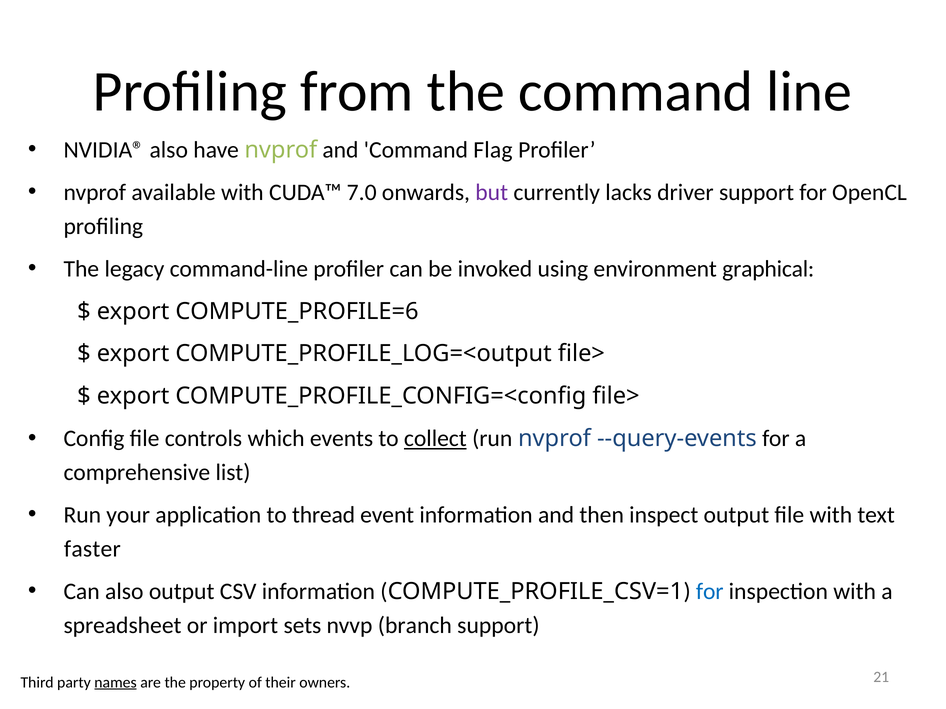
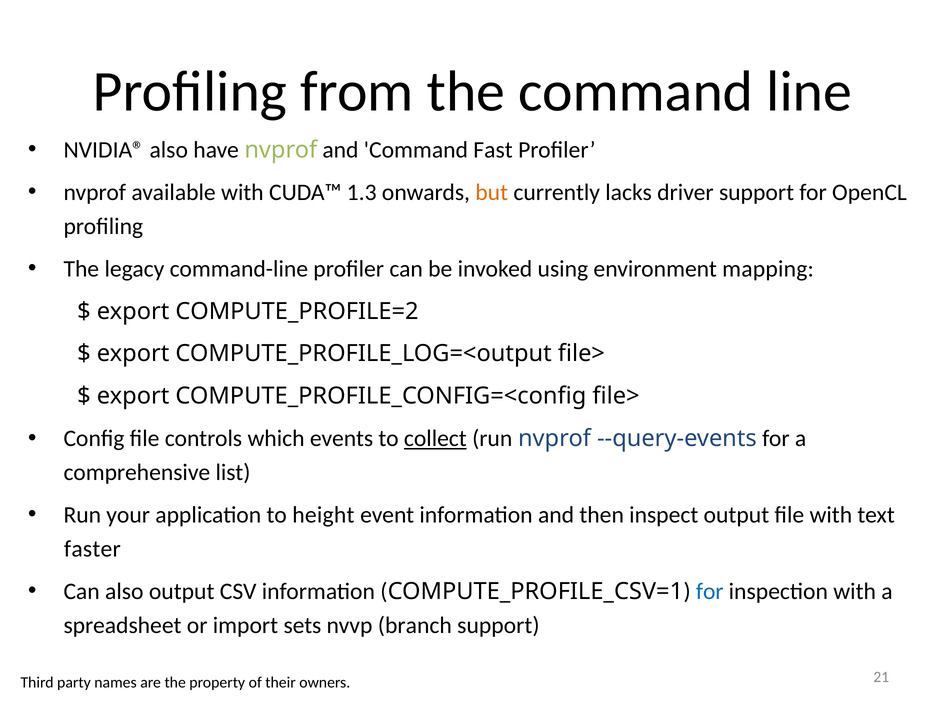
Flag: Flag -> Fast
7.0: 7.0 -> 1.3
but colour: purple -> orange
graphical: graphical -> mapping
COMPUTE_PROFILE=6: COMPUTE_PROFILE=6 -> COMPUTE_PROFILE=2
thread: thread -> height
names underline: present -> none
